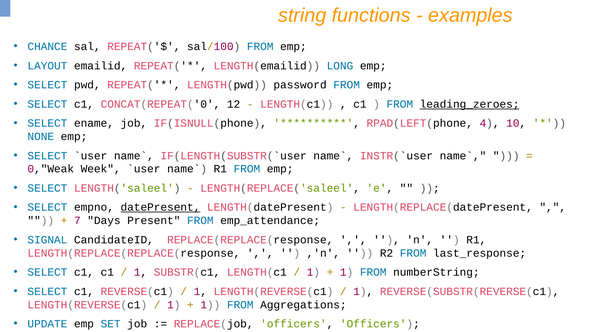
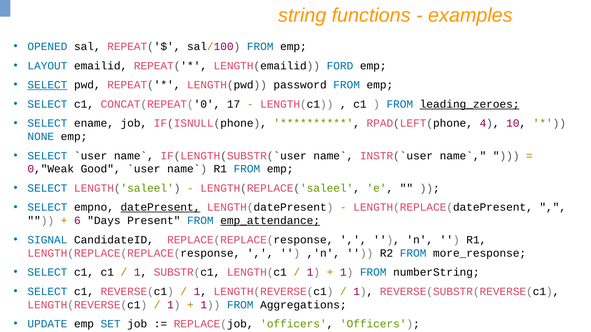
CHANCE: CHANCE -> OPENED
LONG: LONG -> FORD
SELECT at (47, 85) underline: none -> present
12: 12 -> 17
Week: Week -> Good
7: 7 -> 6
emp_attendance underline: none -> present
last_response: last_response -> more_response
